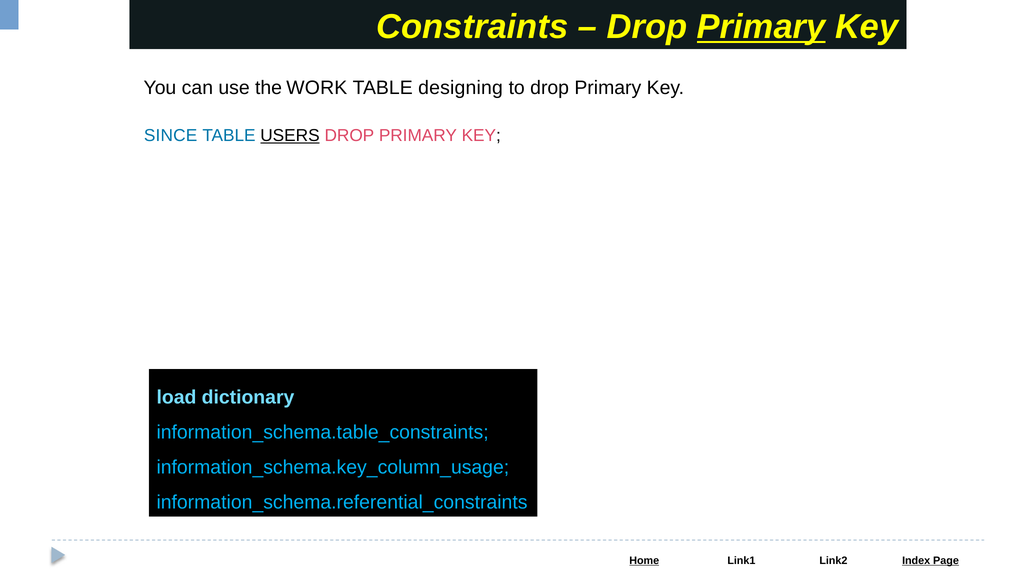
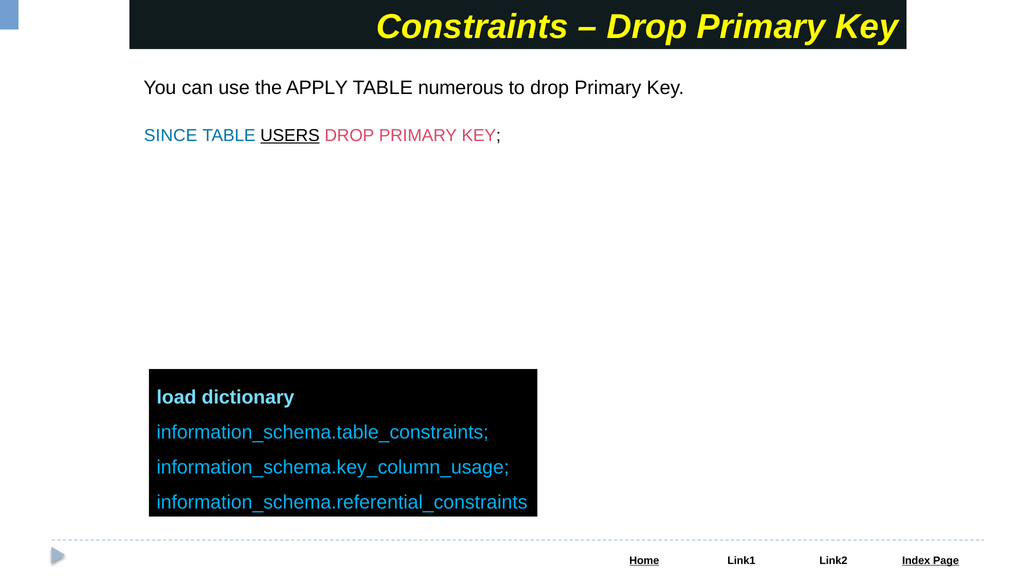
Primary at (761, 27) underline: present -> none
WORK: WORK -> APPLY
designing: designing -> numerous
